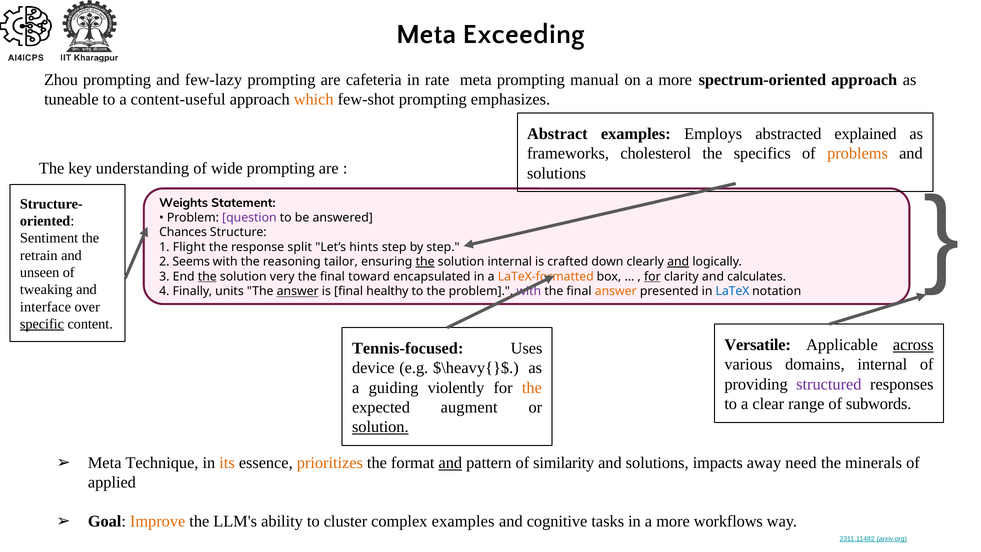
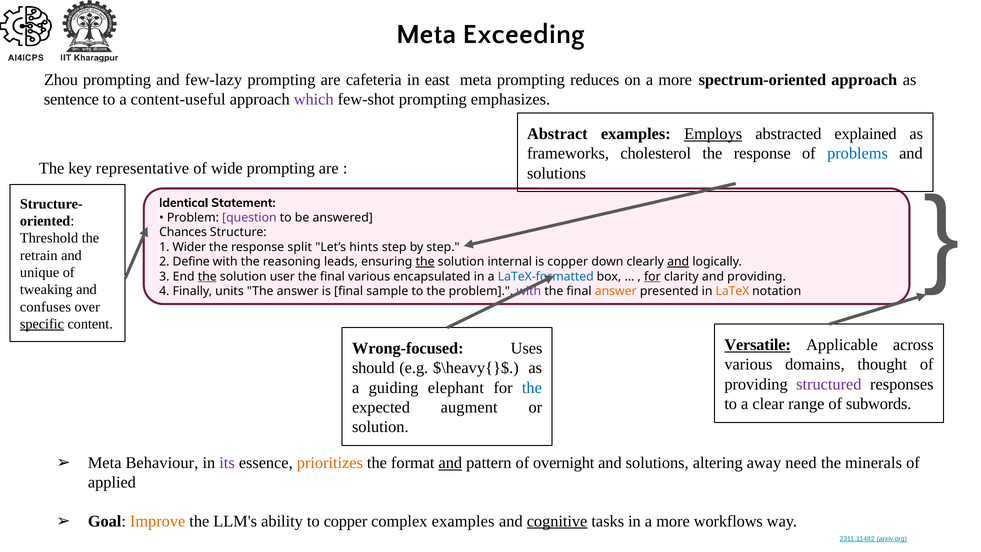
rate: rate -> east
manual: manual -> reduces
tuneable: tuneable -> sentence
which colour: orange -> purple
Employs underline: none -> present
specifics at (762, 153): specifics -> response
problems colour: orange -> blue
understanding: understanding -> representative
Weights: Weights -> Identical
Sentiment: Sentiment -> Threshold
Flight: Flight -> Wider
Seems: Seems -> Define
tailor: tailor -> leads
is crafted: crafted -> copper
unseen: unseen -> unique
very: very -> user
final toward: toward -> various
LaTeX-formatted colour: orange -> blue
and calculates: calculates -> providing
answer at (298, 291) underline: present -> none
healthy: healthy -> sample
LaTeX colour: blue -> orange
interface: interface -> confuses
Versatile underline: none -> present
across underline: present -> none
Tennis-focused: Tennis-focused -> Wrong-focused
domains internal: internal -> thought
device: device -> should
violently: violently -> elephant
the at (532, 388) colour: orange -> blue
solution at (380, 427) underline: present -> none
Technique: Technique -> Behaviour
its colour: orange -> purple
similarity: similarity -> overnight
impacts: impacts -> altering
to cluster: cluster -> copper
cognitive underline: none -> present
